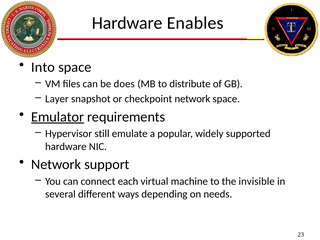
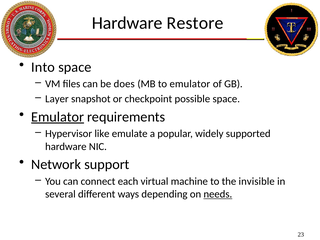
Enables: Enables -> Restore
to distribute: distribute -> emulator
checkpoint network: network -> possible
still: still -> like
needs underline: none -> present
